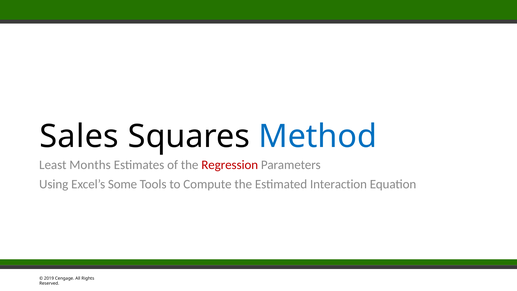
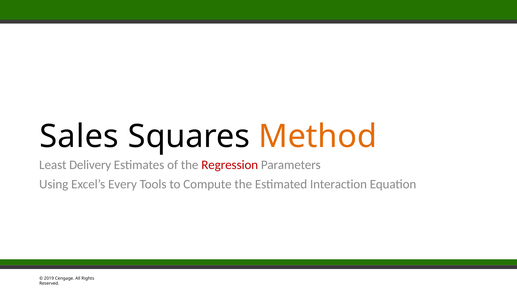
Method colour: blue -> orange
Months: Months -> Delivery
Some: Some -> Every
